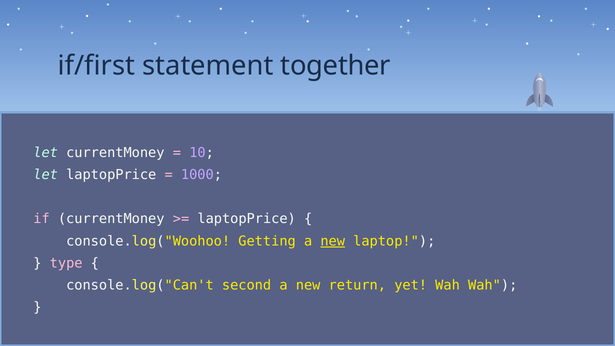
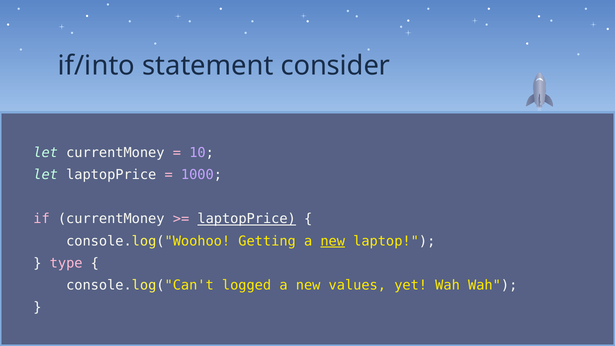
if/first: if/first -> if/into
together: together -> consider
laptopPrice at (247, 219) underline: none -> present
second: second -> logged
return: return -> values
